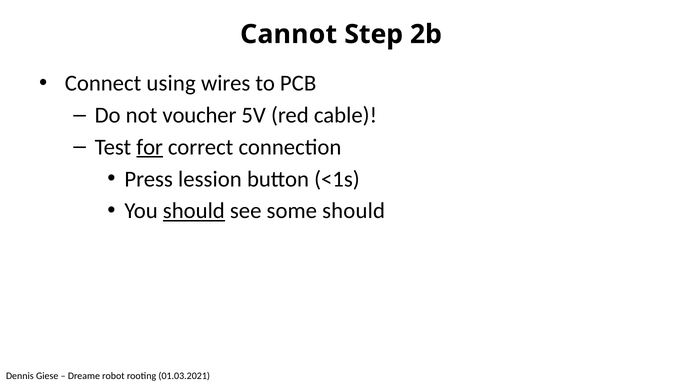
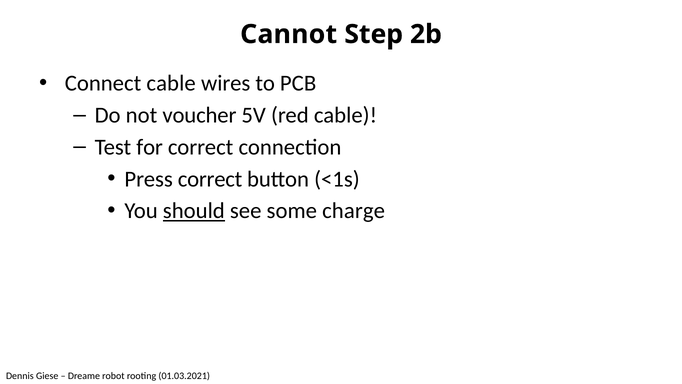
Connect using: using -> cable
for underline: present -> none
Press lession: lession -> correct
some should: should -> charge
